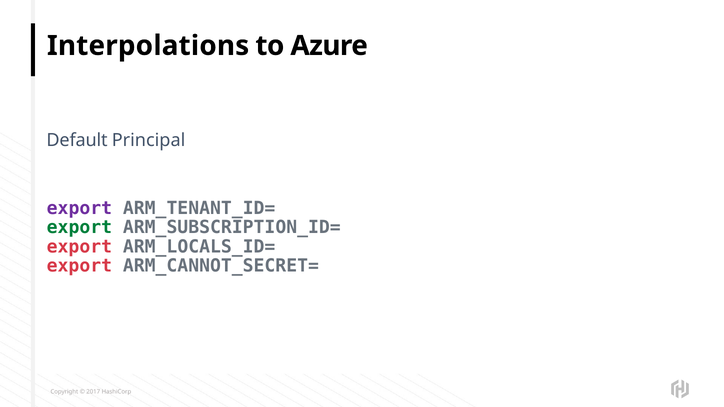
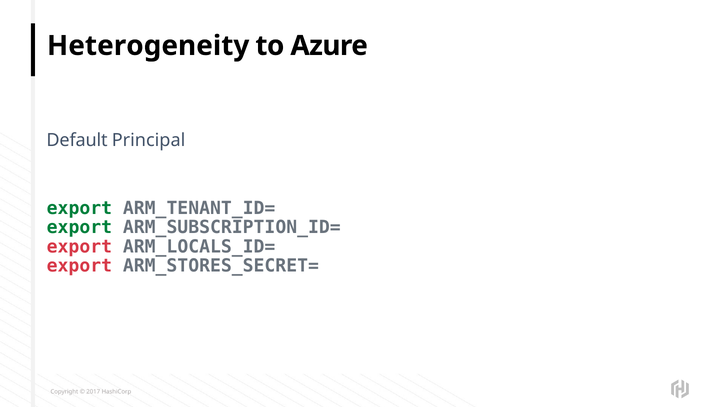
Interpolations: Interpolations -> Heterogeneity
export at (79, 208) colour: purple -> green
ARM_CANNOT_SECRET=: ARM_CANNOT_SECRET= -> ARM_STORES_SECRET=
